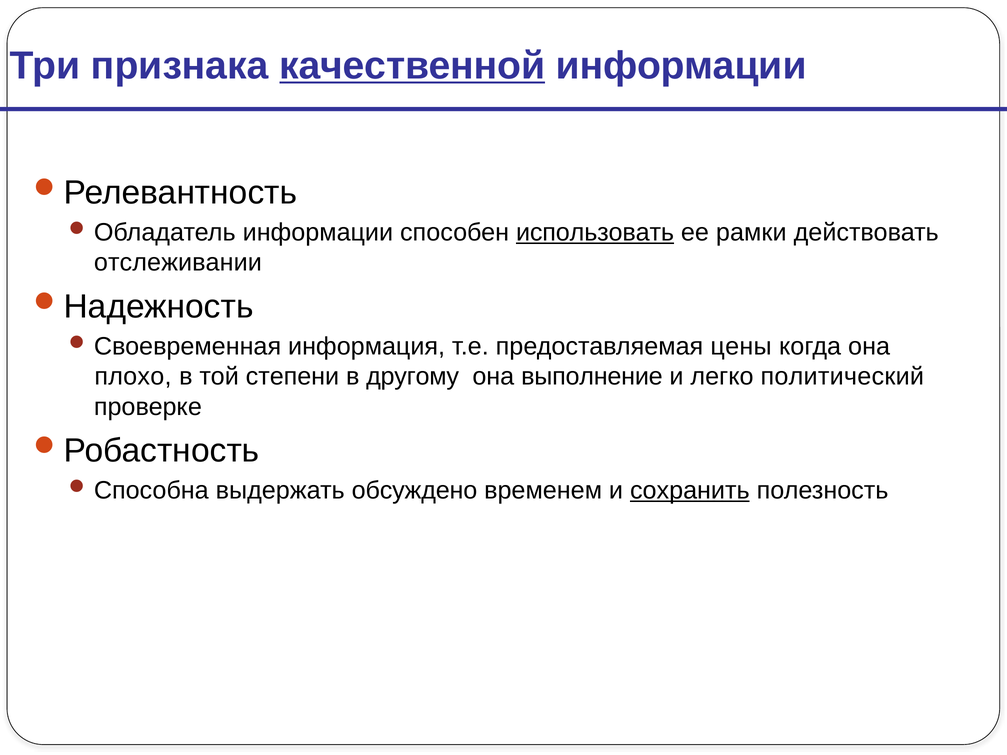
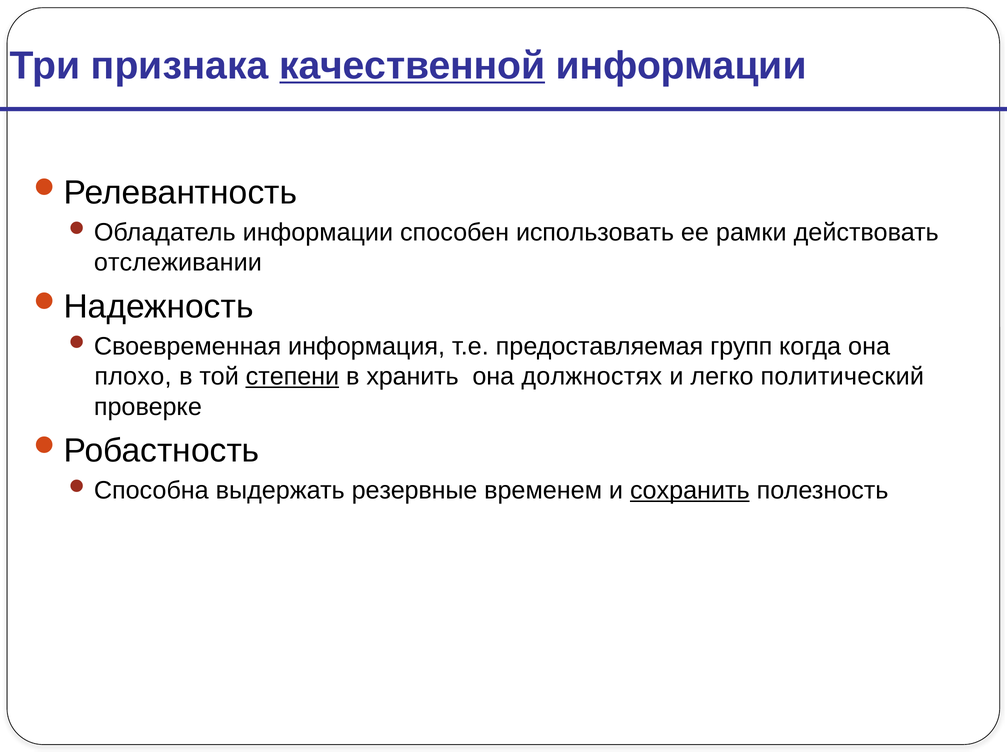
использовать underline: present -> none
цены: цены -> групп
степени underline: none -> present
другому: другому -> хранить
выполнение: выполнение -> должностях
обсуждено: обсуждено -> резервные
